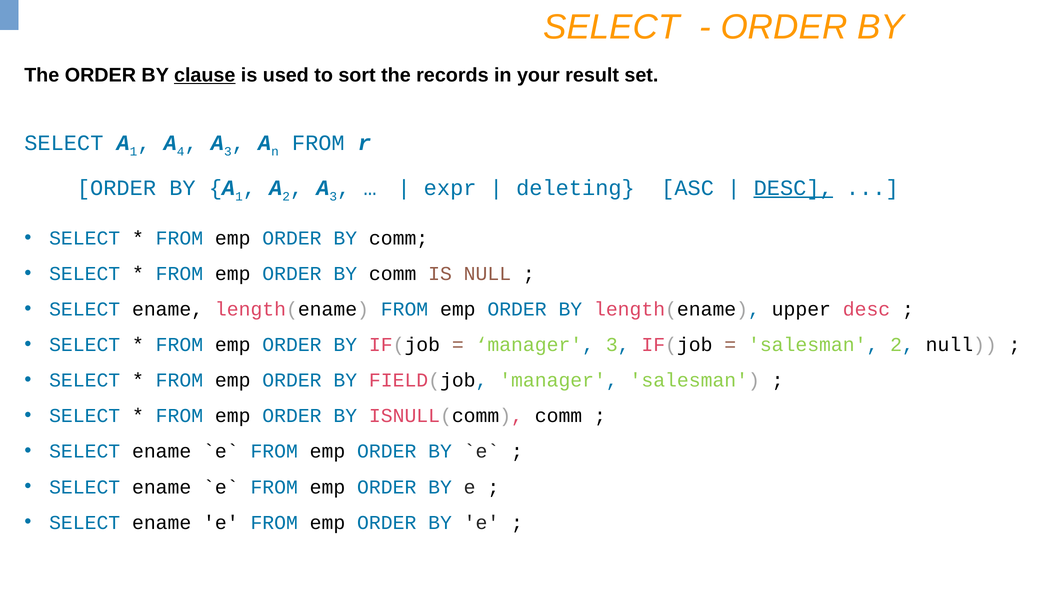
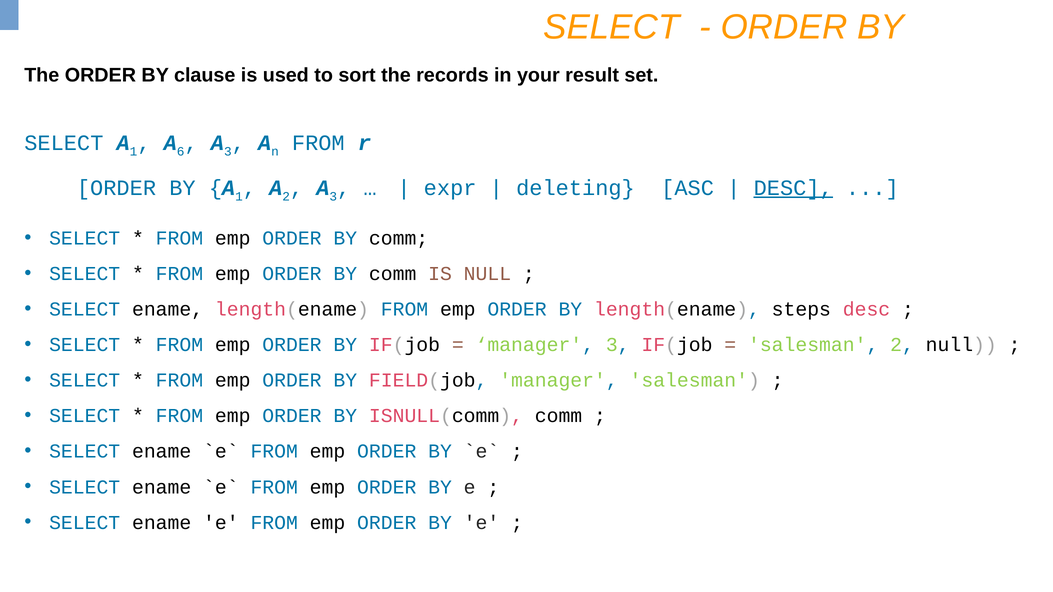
clause underline: present -> none
4: 4 -> 6
upper: upper -> steps
